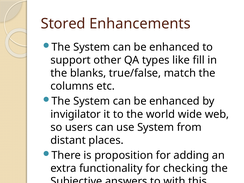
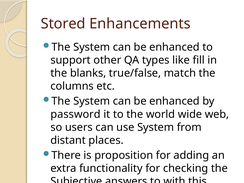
invigilator: invigilator -> password
